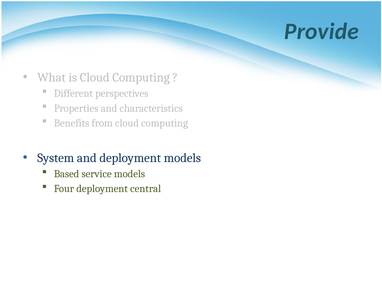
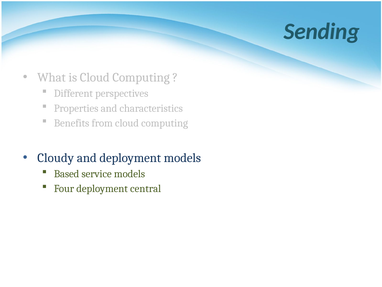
Provide: Provide -> Sending
System: System -> Cloudy
